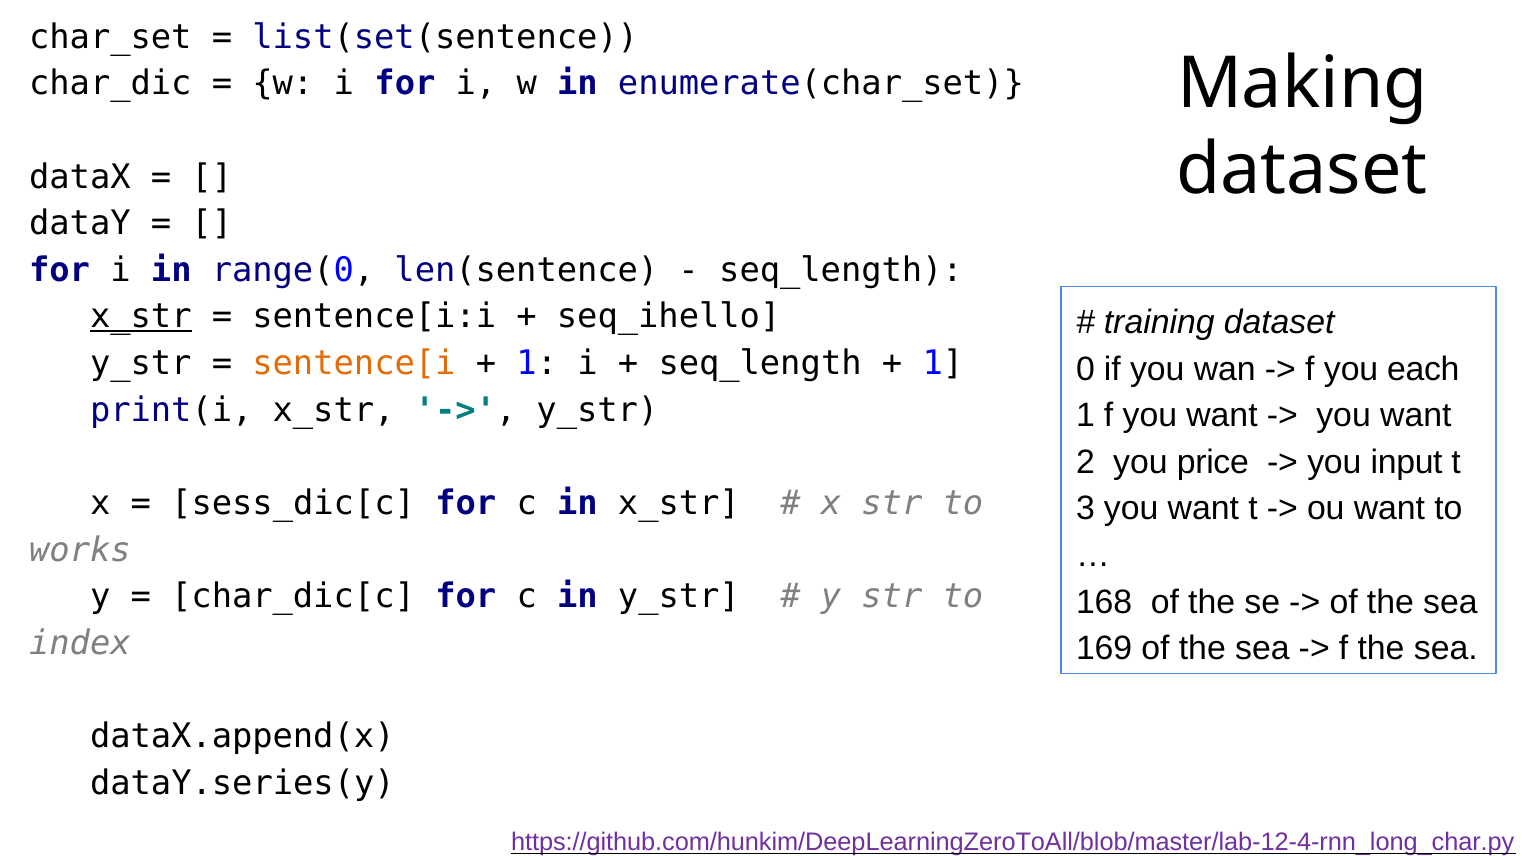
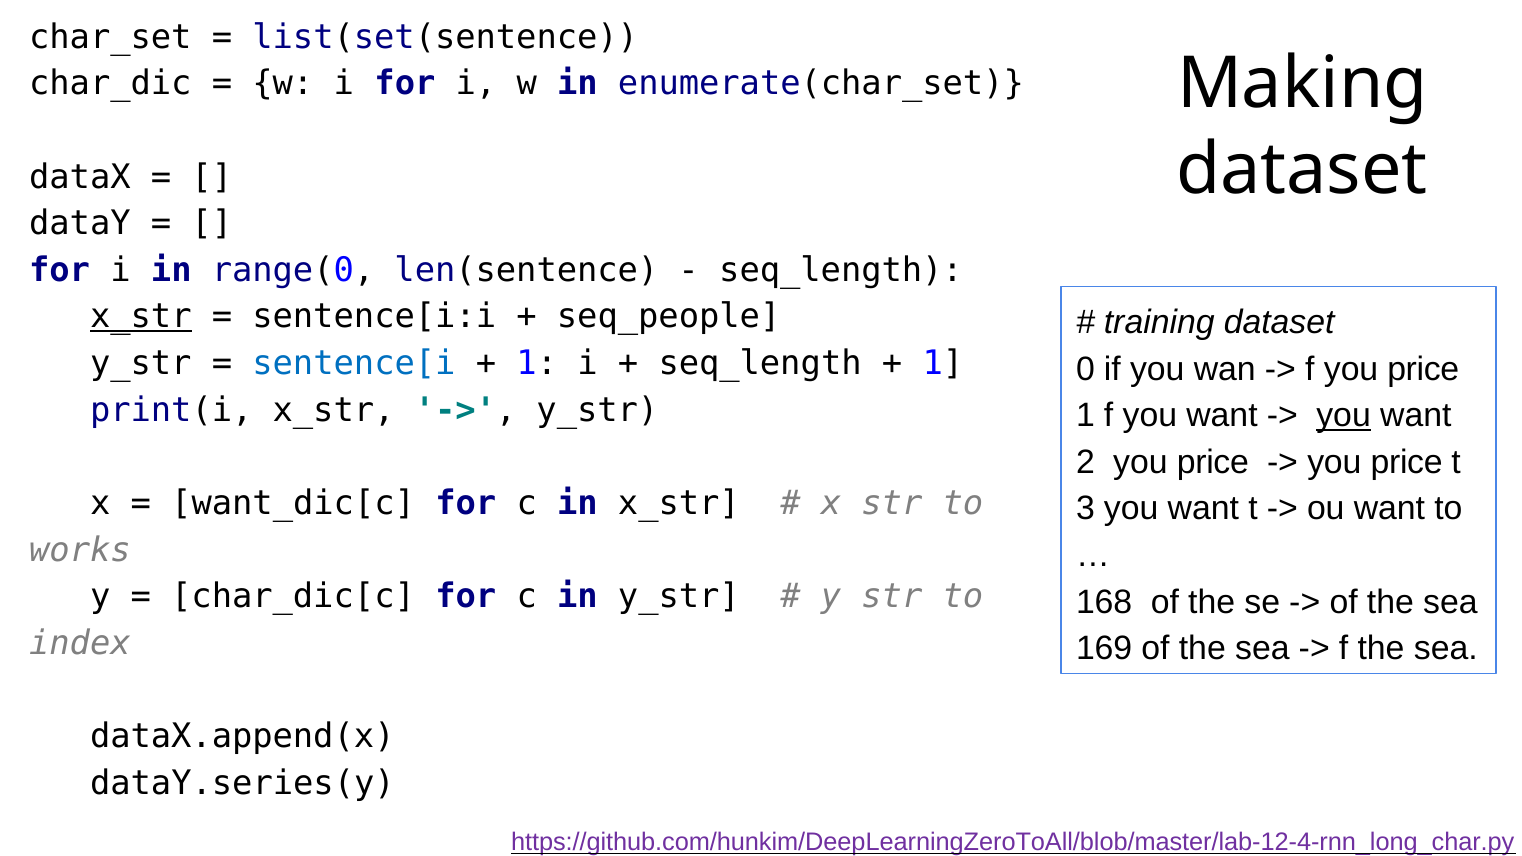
seq_ihello: seq_ihello -> seq_people
sentence[i colour: orange -> blue
f you each: each -> price
you at (1344, 416) underline: none -> present
input at (1407, 462): input -> price
sess_dic[c: sess_dic[c -> want_dic[c
